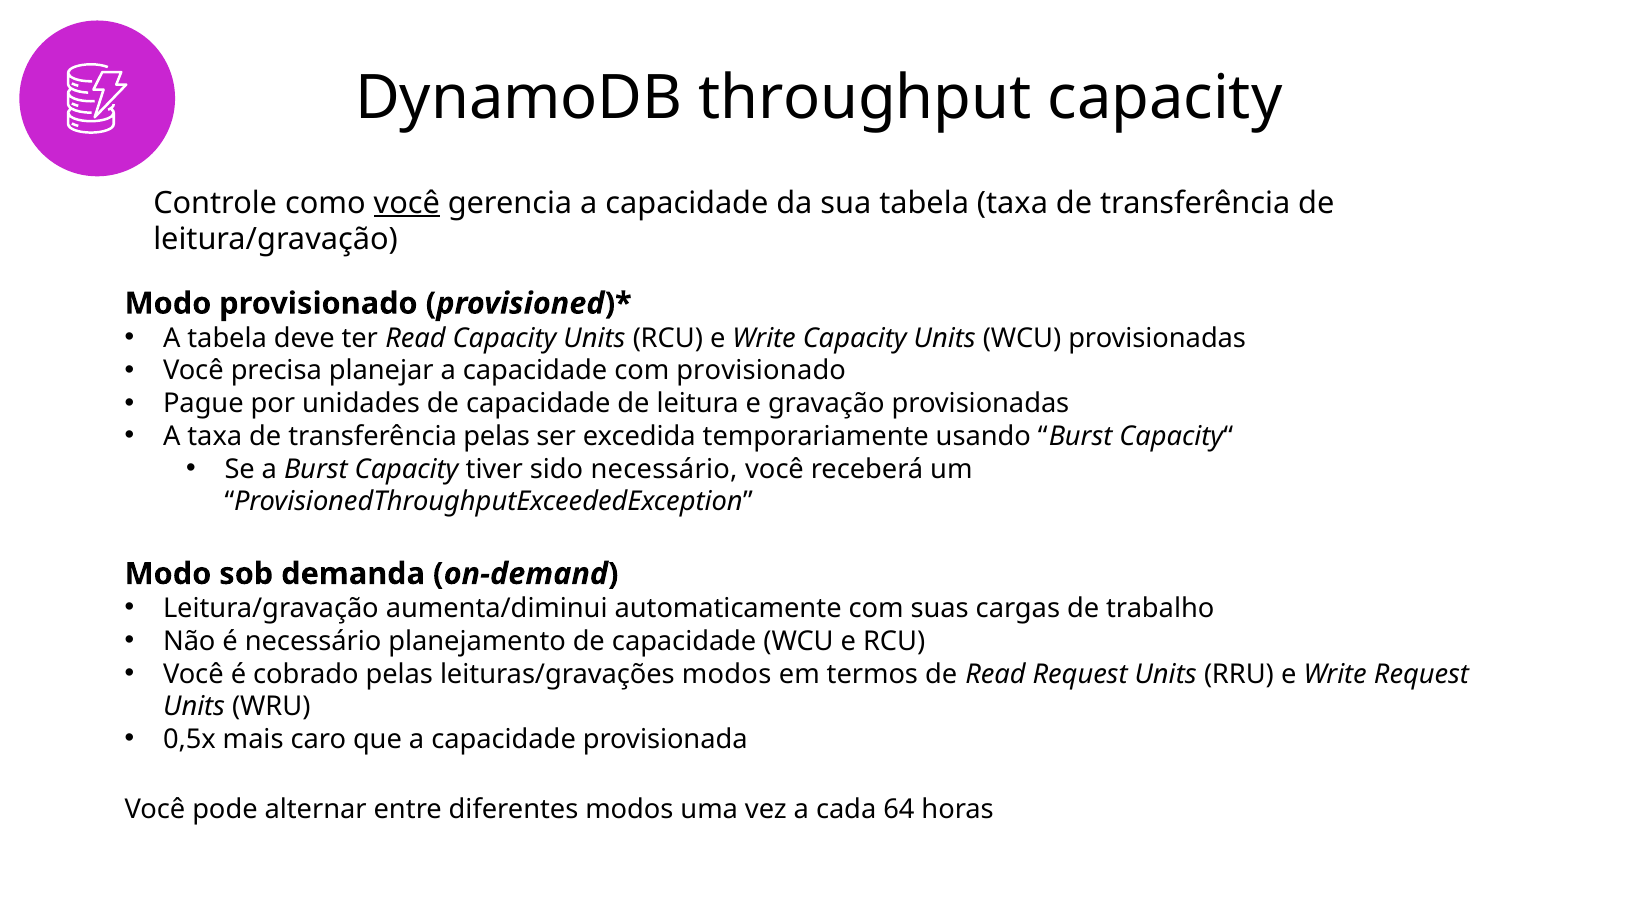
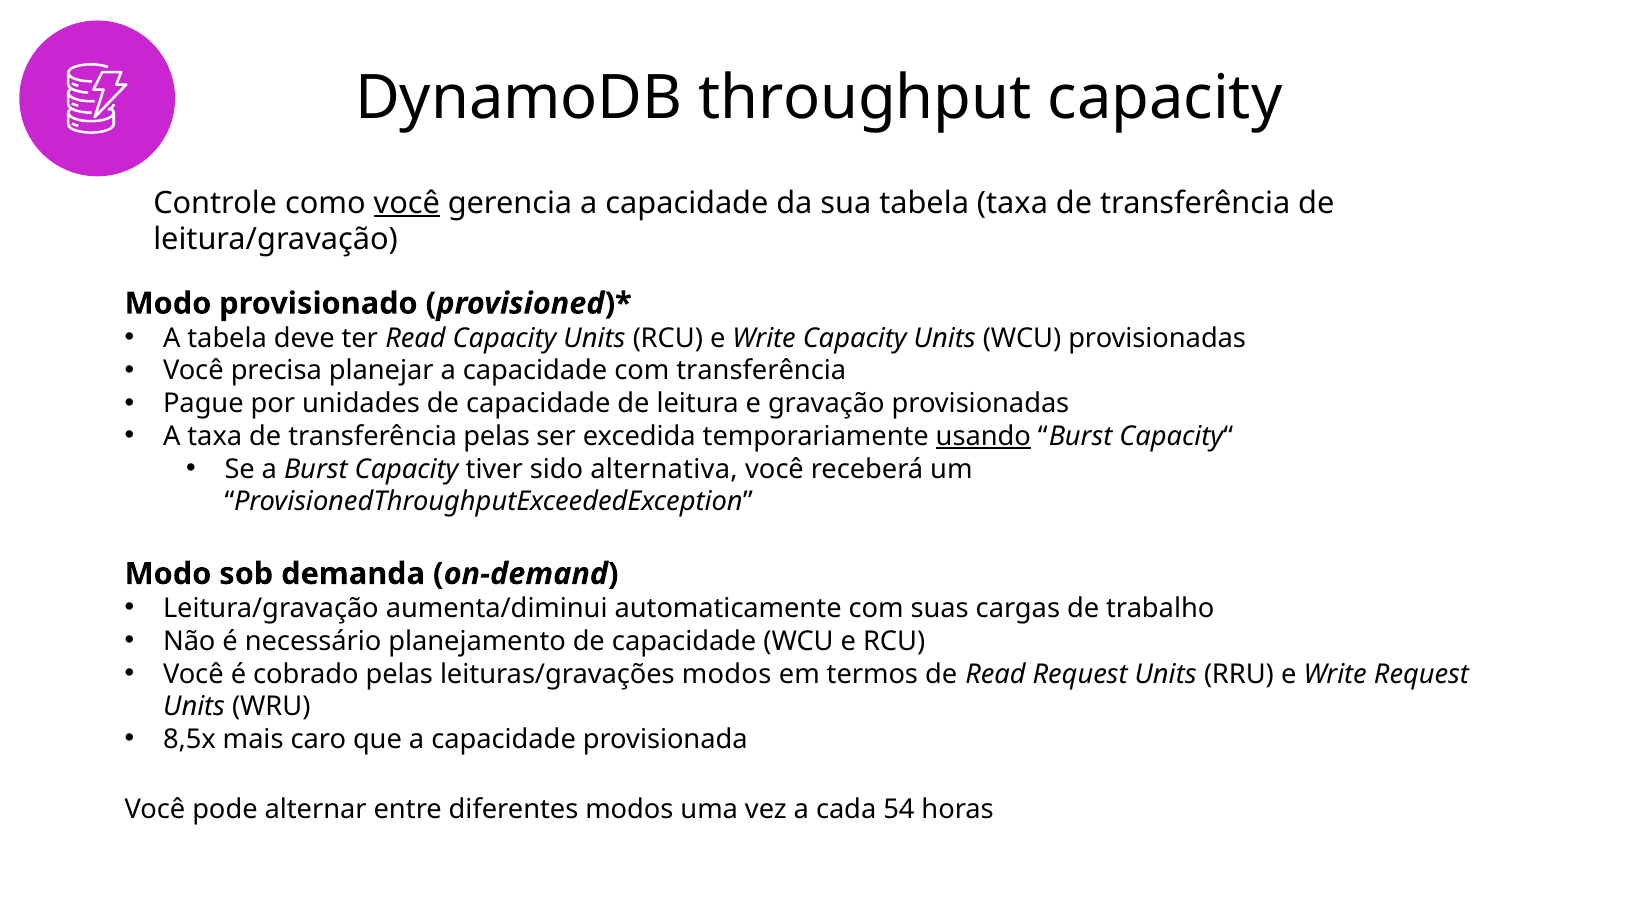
com provisionado: provisionado -> transferência
usando underline: none -> present
sido necessário: necessário -> alternativa
0,5x: 0,5x -> 8,5x
64: 64 -> 54
